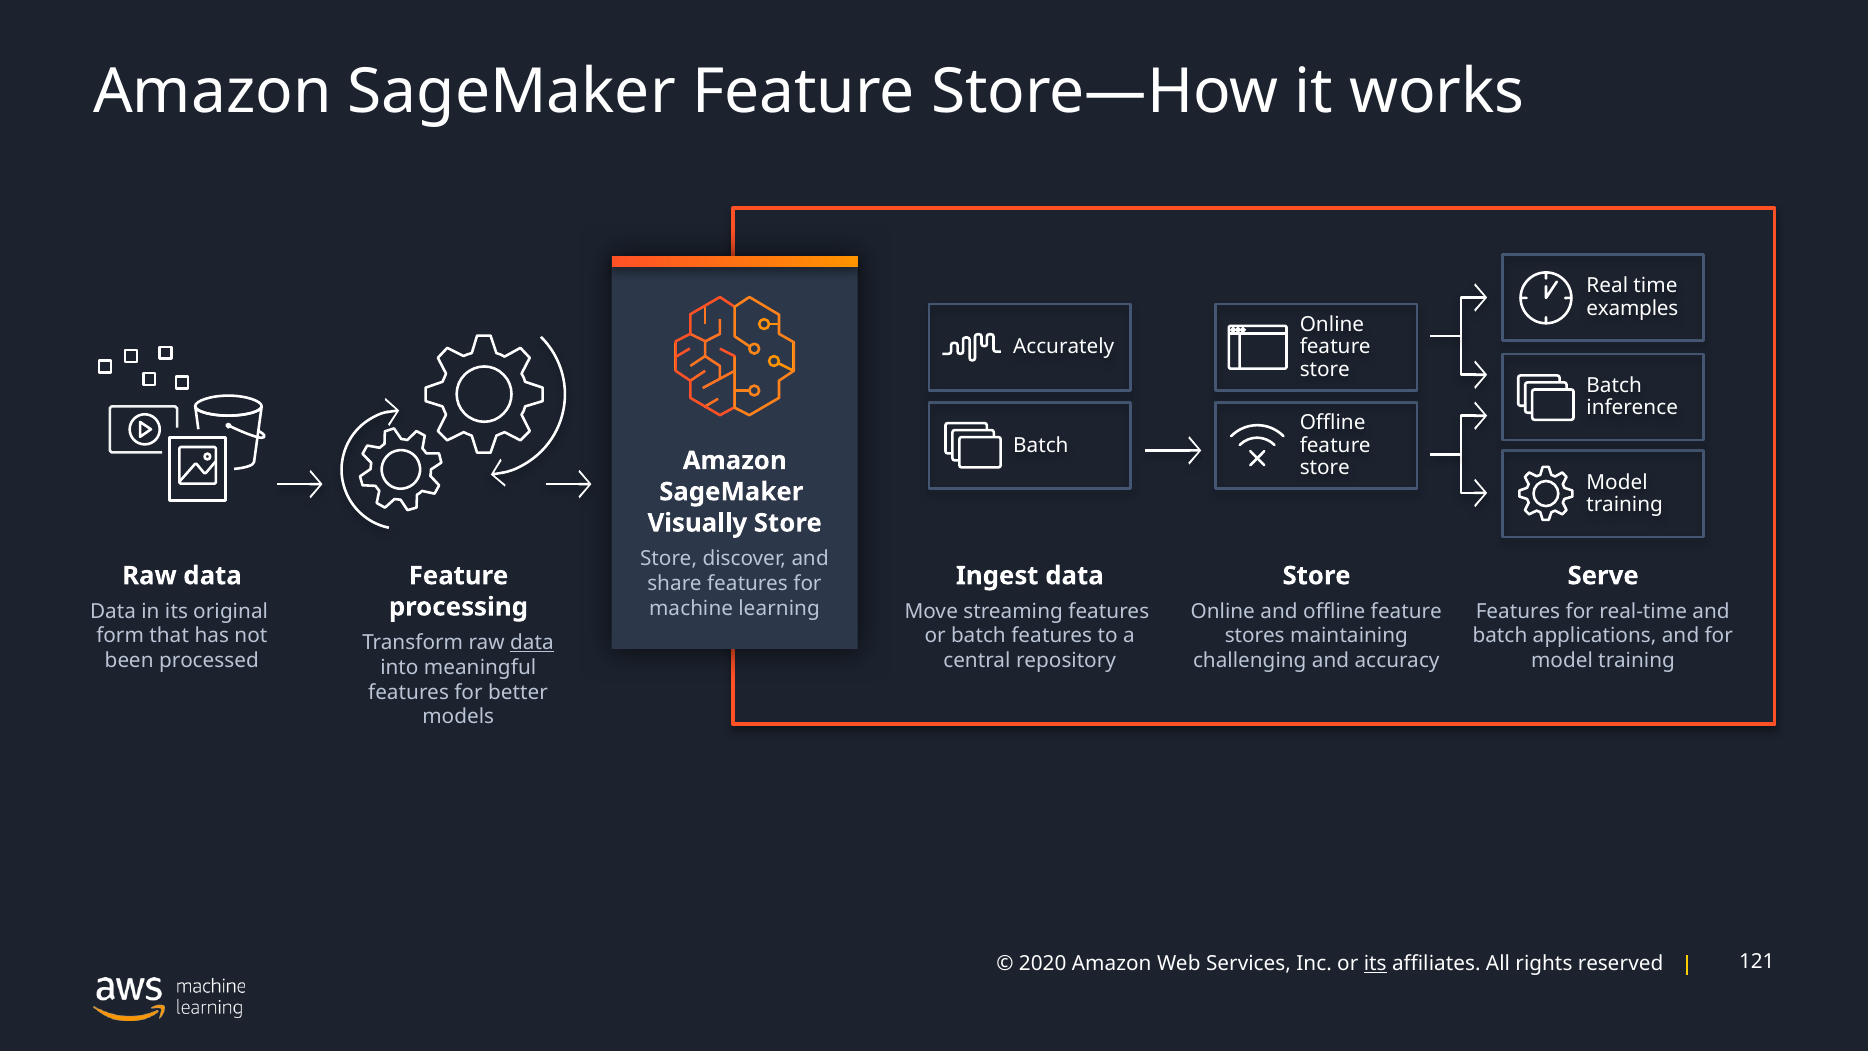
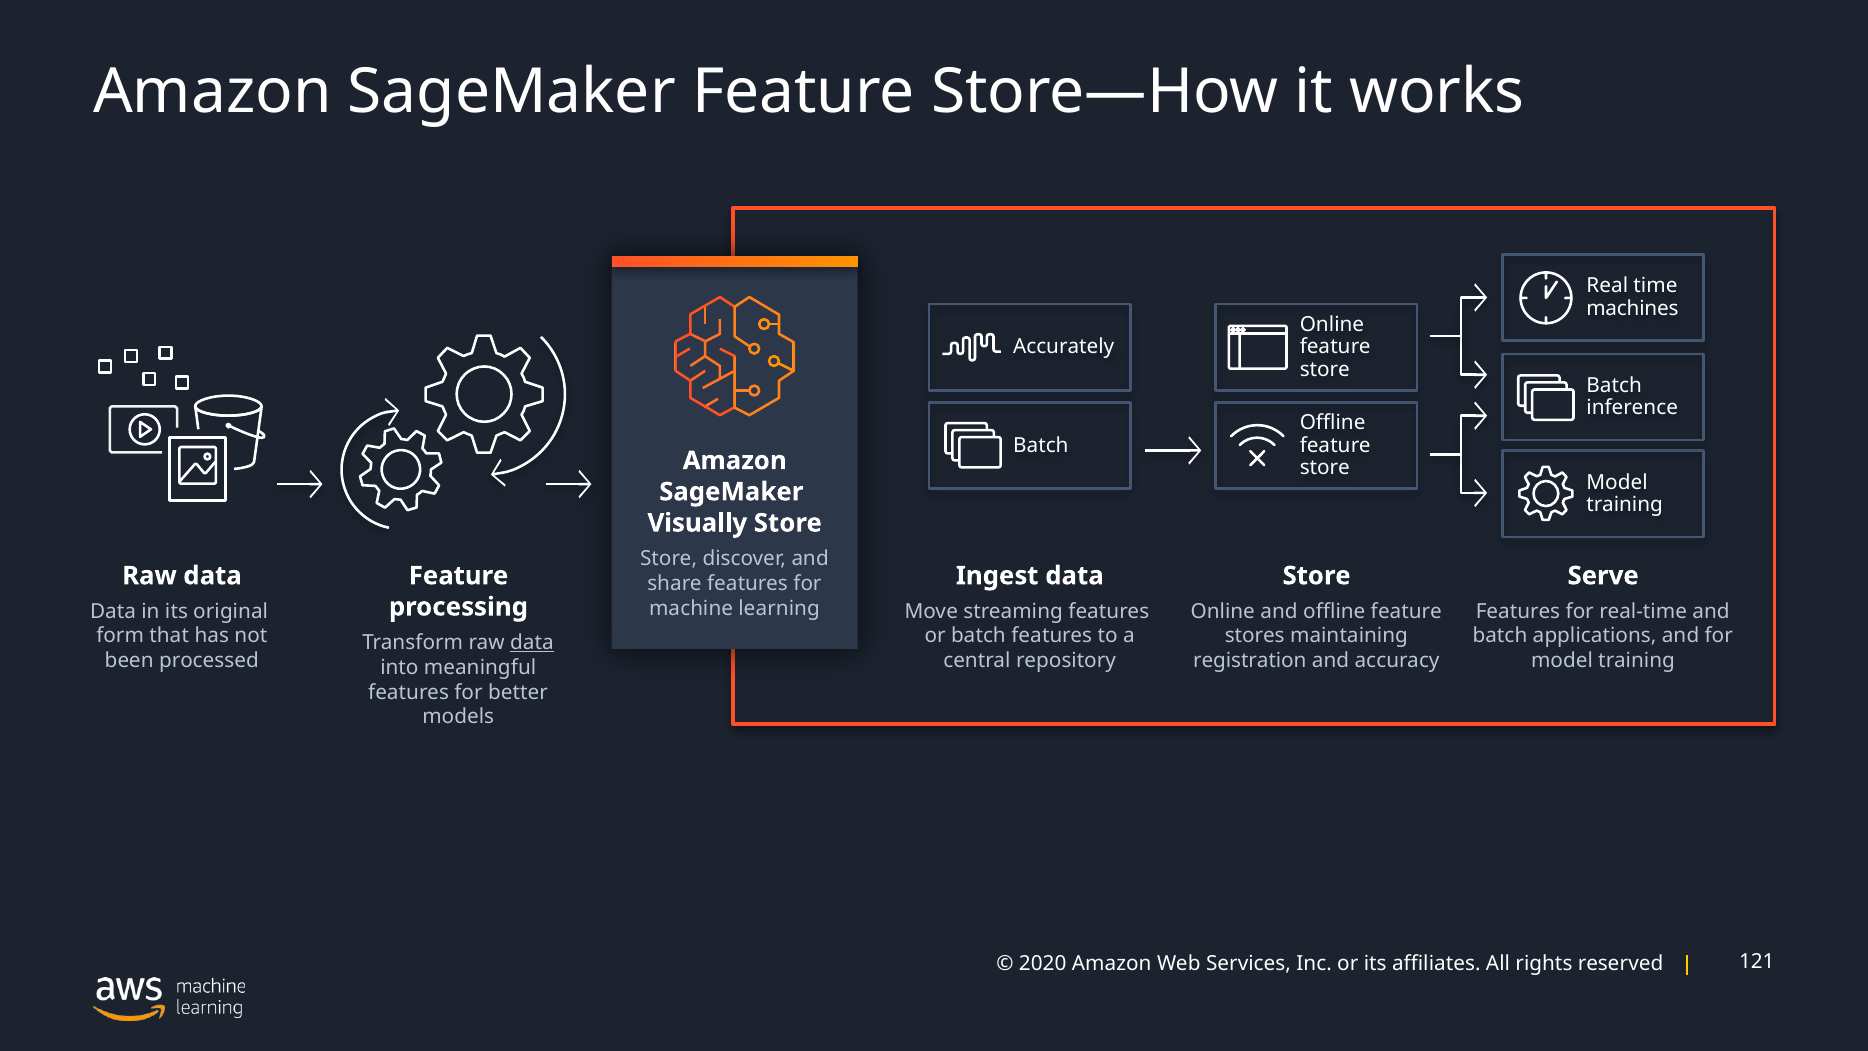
examples: examples -> machines
challenging: challenging -> registration
its at (1375, 963) underline: present -> none
